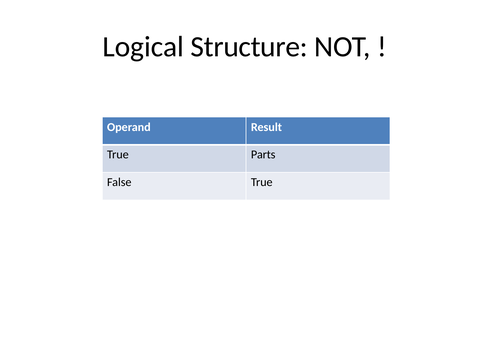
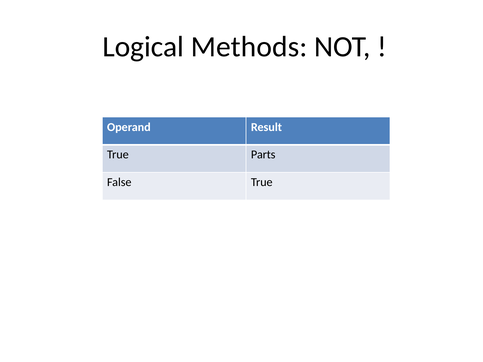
Structure: Structure -> Methods
